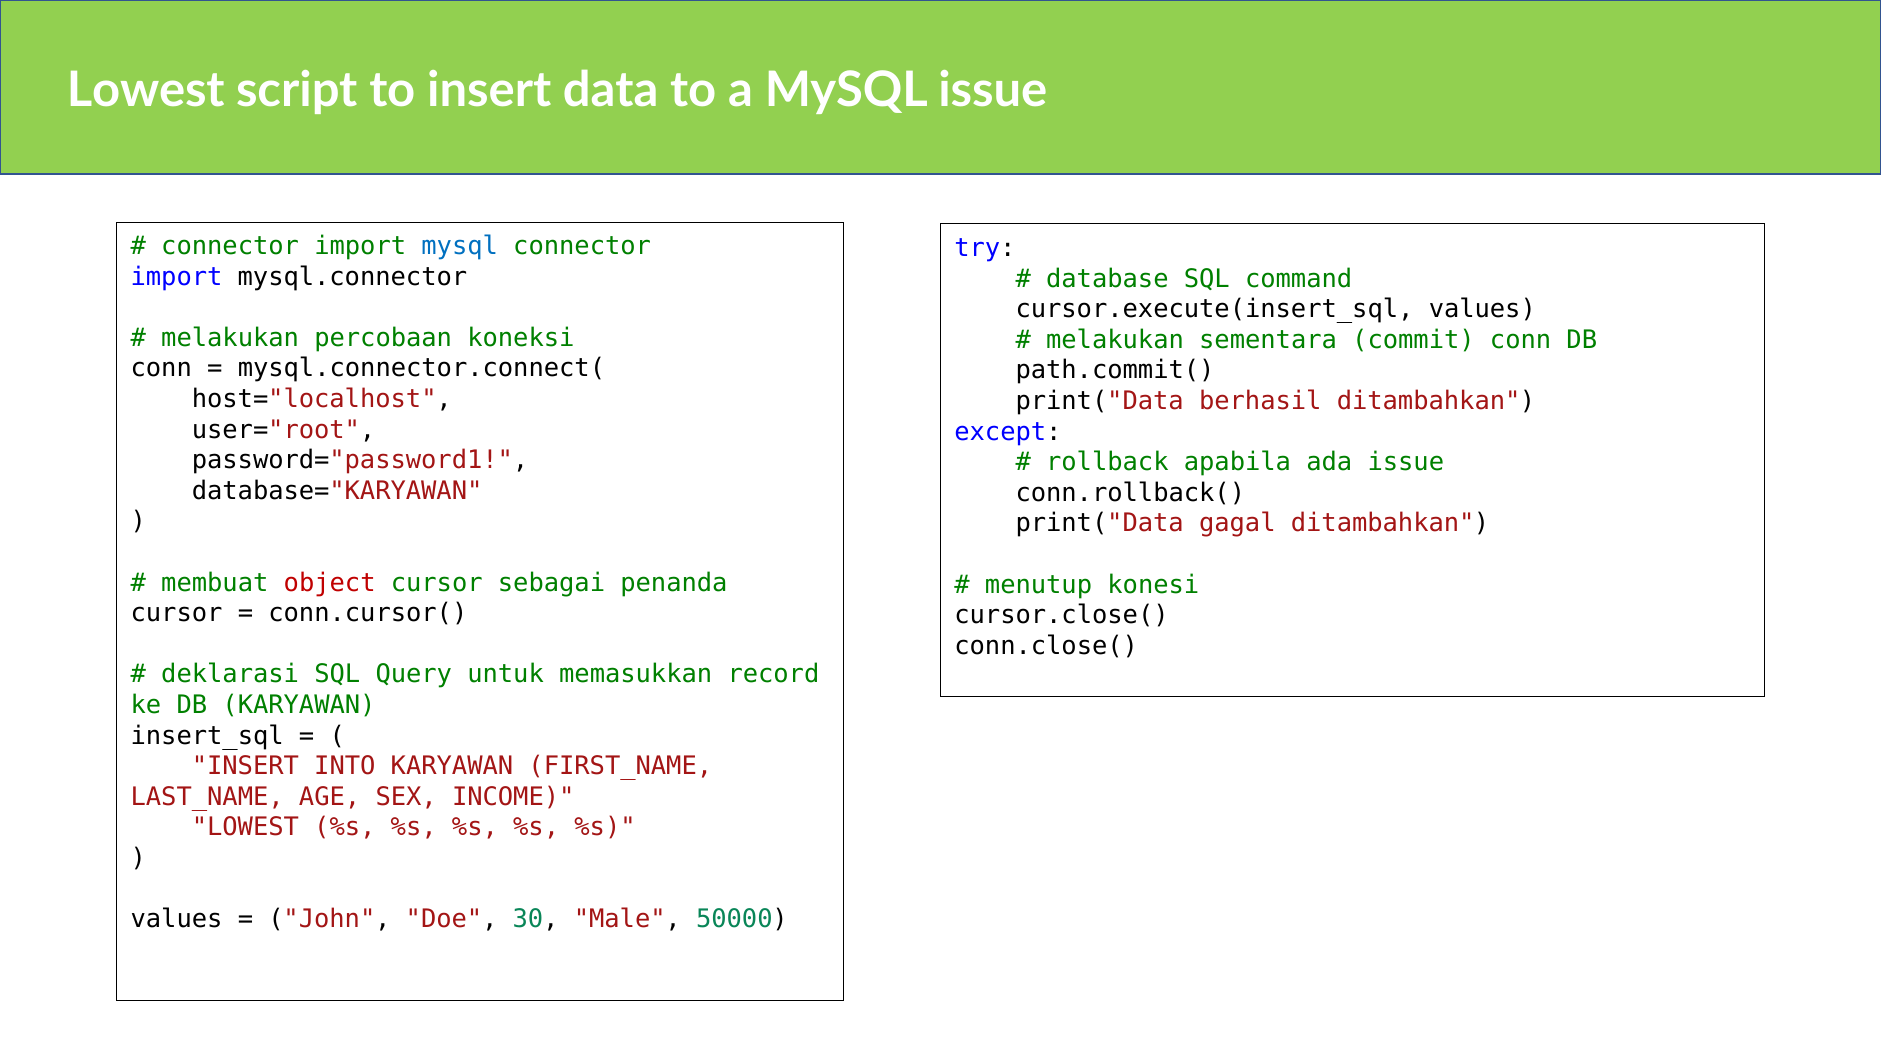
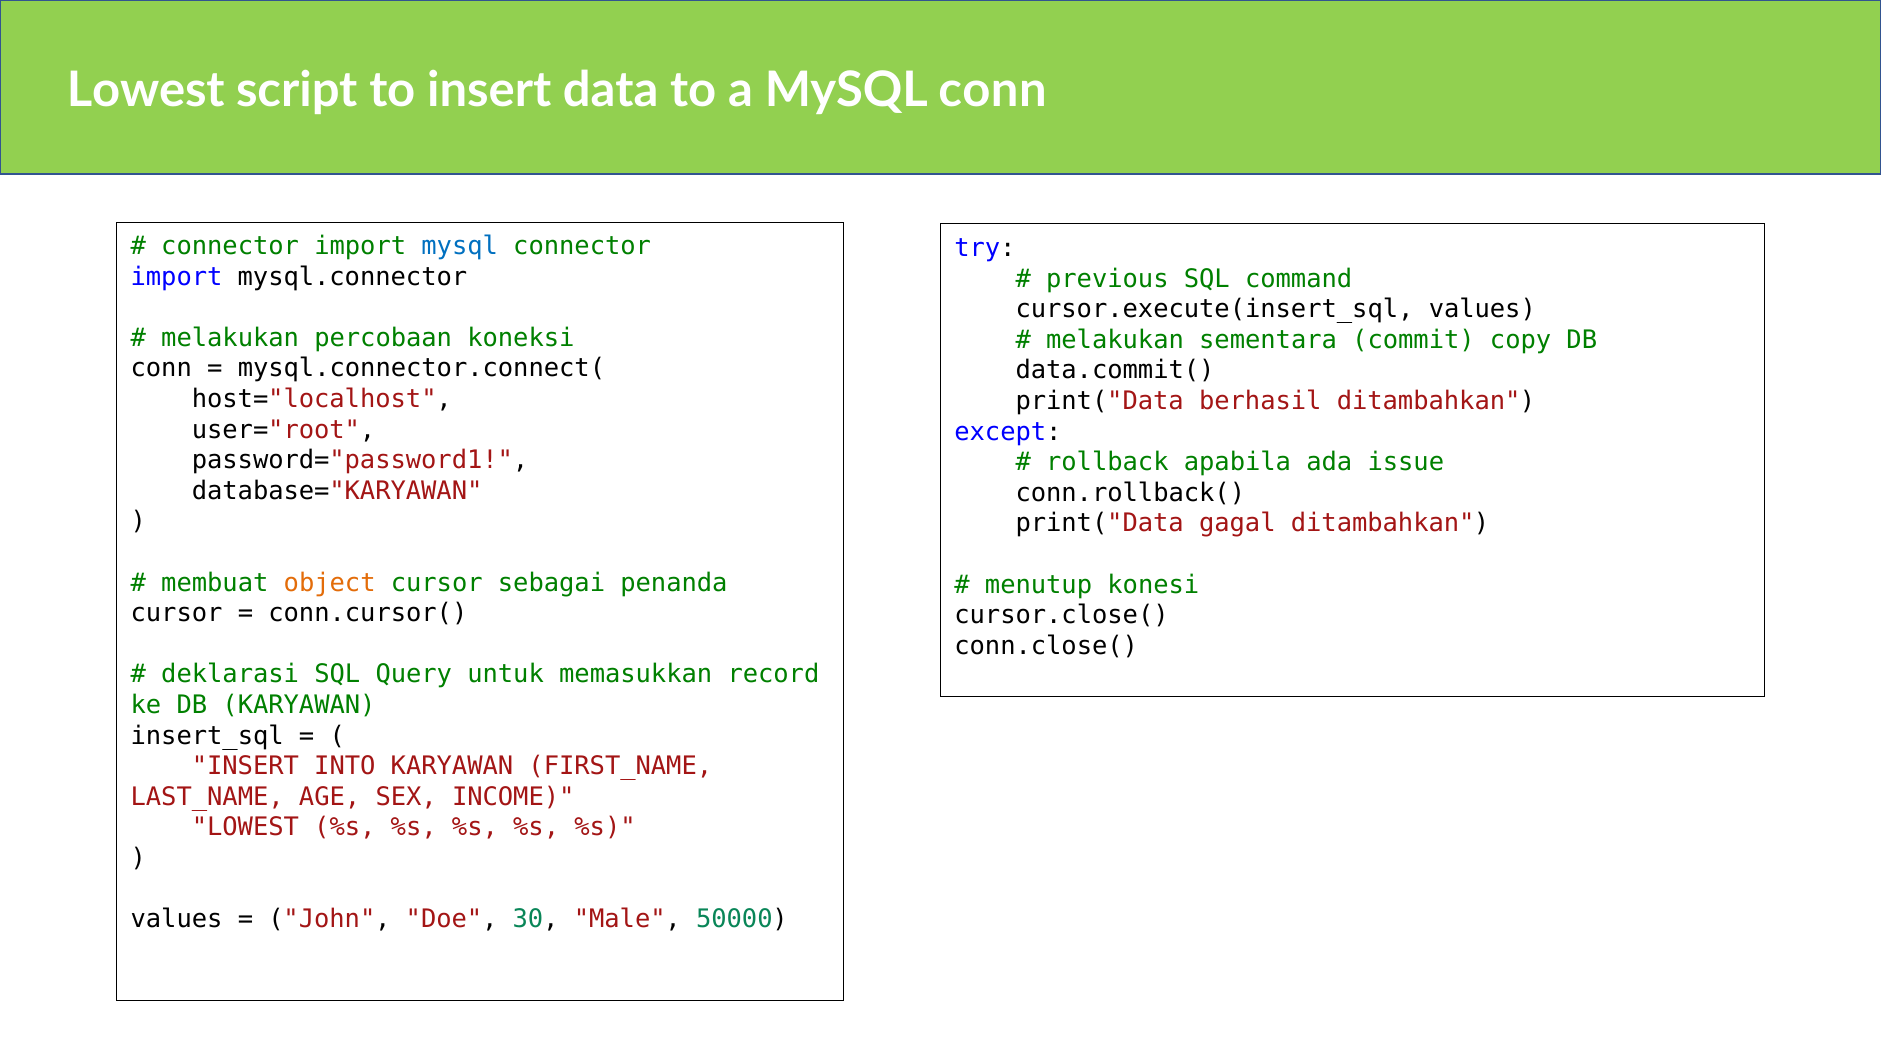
MySQL issue: issue -> conn
database: database -> previous
commit conn: conn -> copy
path.commit(: path.commit( -> data.commit(
object colour: red -> orange
